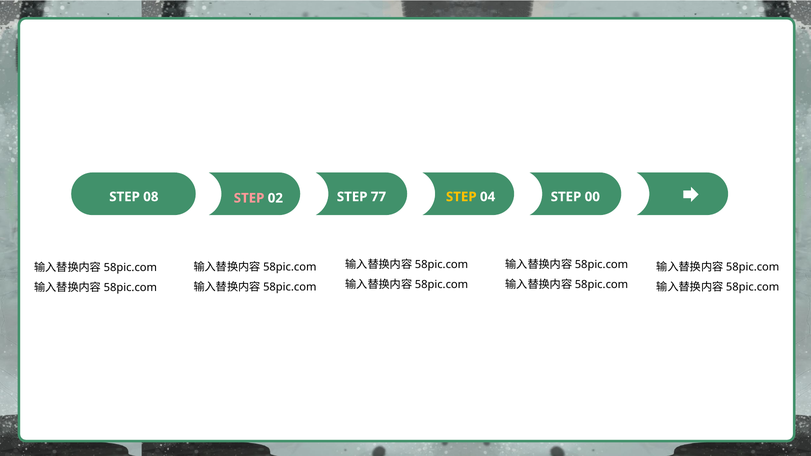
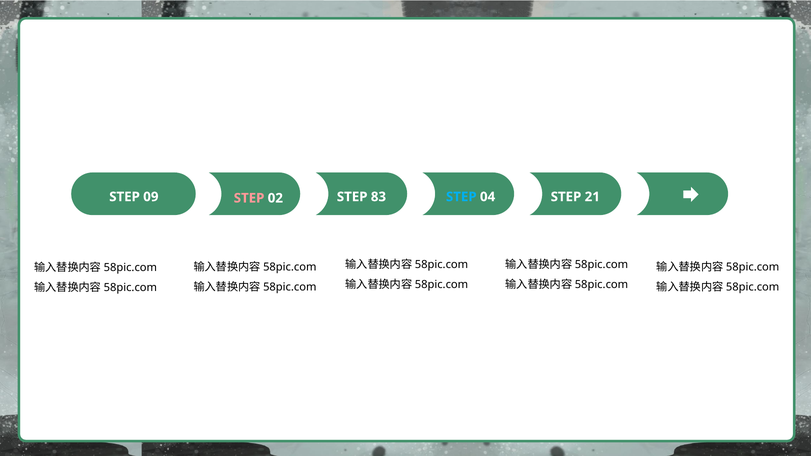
08: 08 -> 09
77: 77 -> 83
00: 00 -> 21
STEP at (461, 197) colour: yellow -> light blue
